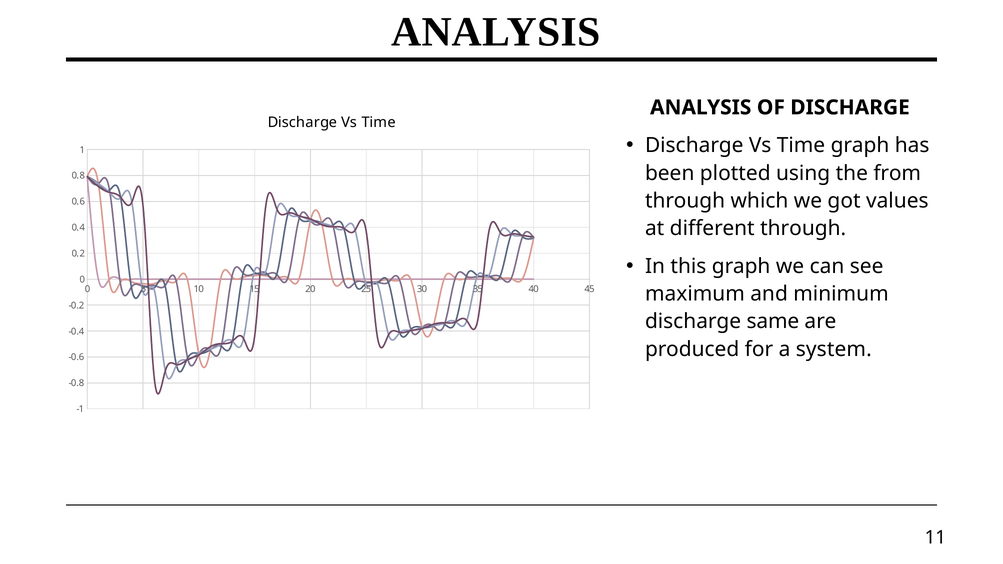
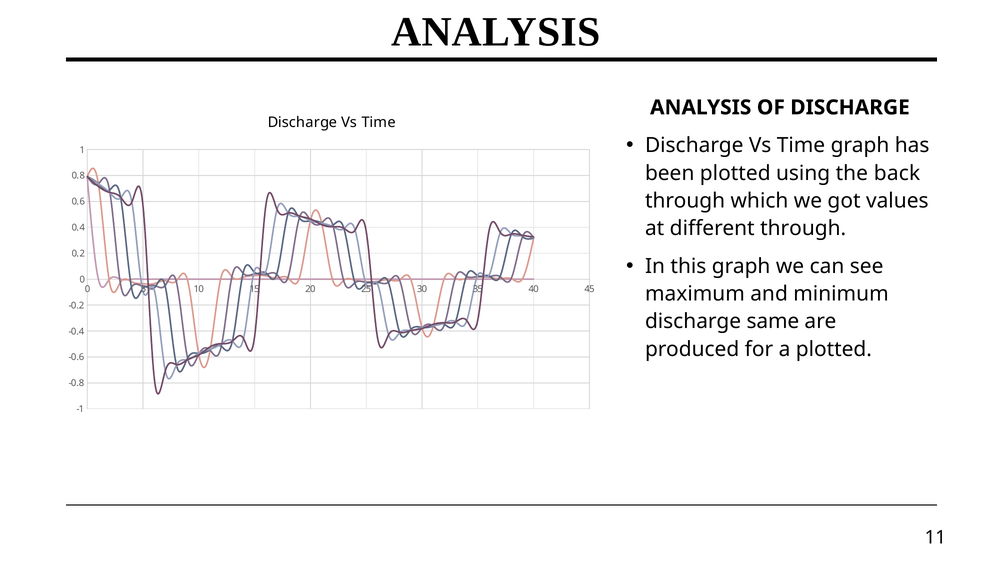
from: from -> back
a system: system -> plotted
